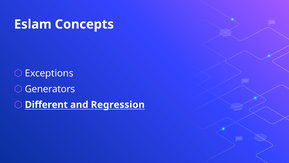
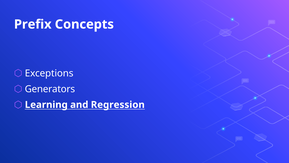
Eslam: Eslam -> Prefix
Different: Different -> Learning
